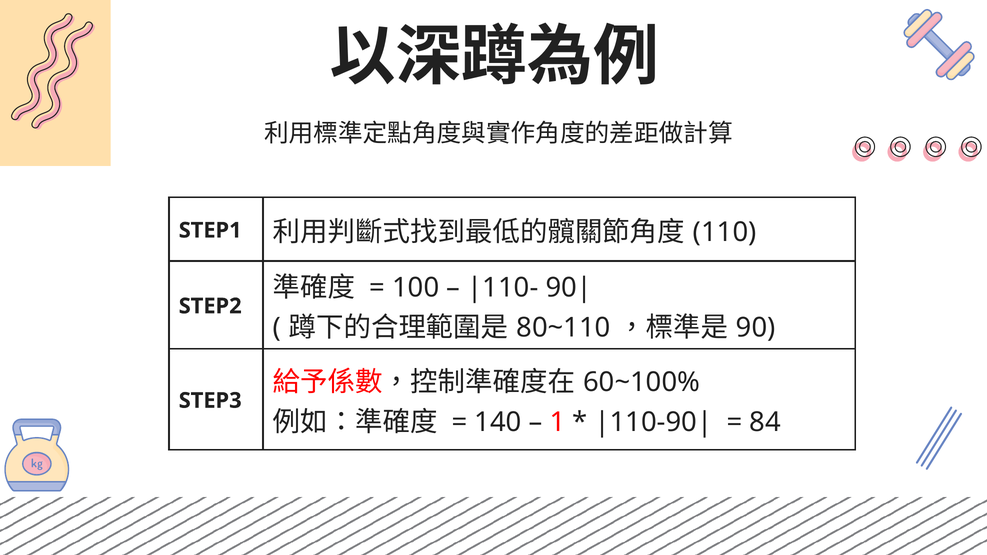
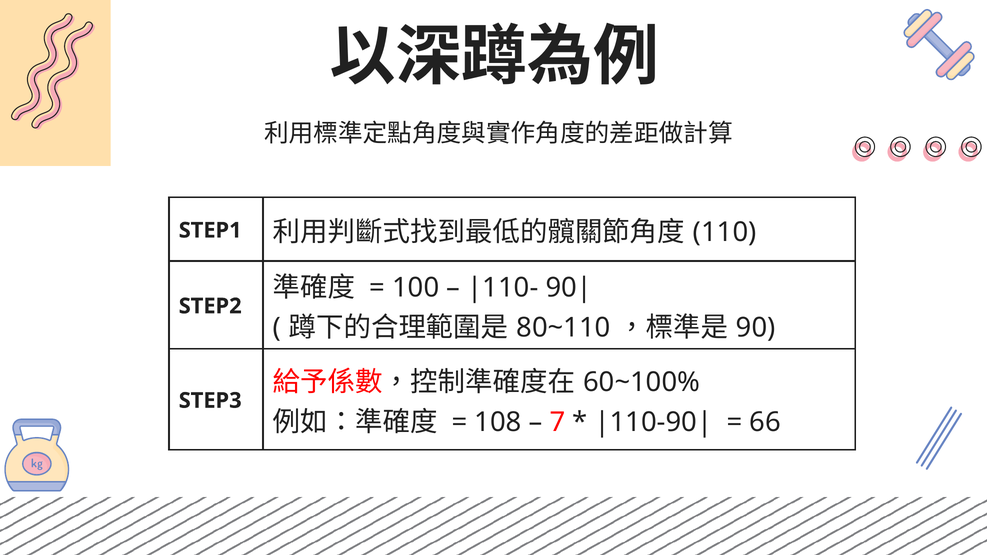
140: 140 -> 108
1: 1 -> 7
84: 84 -> 66
